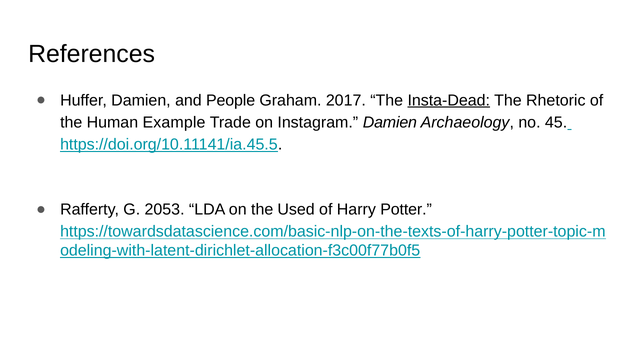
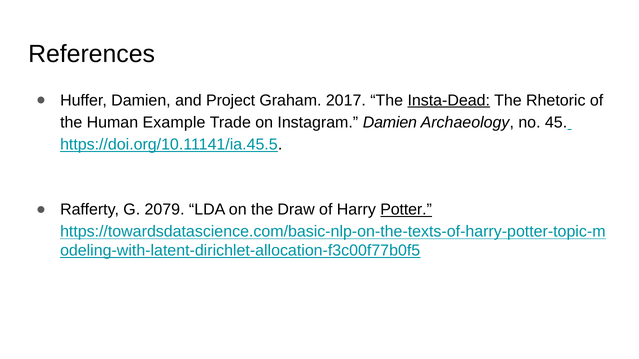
People: People -> Project
2053: 2053 -> 2079
Used: Used -> Draw
Potter underline: none -> present
